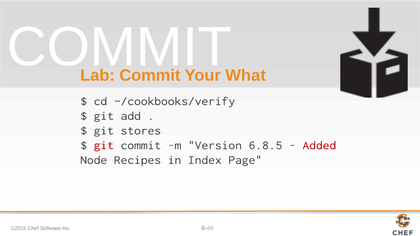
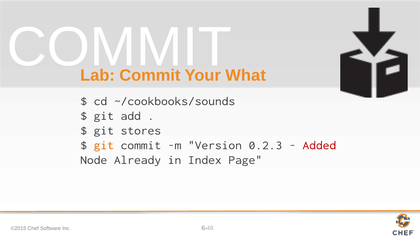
~/cookbooks/verify: ~/cookbooks/verify -> ~/cookbooks/sounds
git at (104, 145) colour: red -> orange
6.8.5: 6.8.5 -> 0.2.3
Recipes: Recipes -> Already
